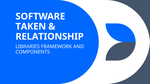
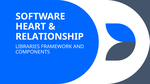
TAKEN: TAKEN -> HEART
